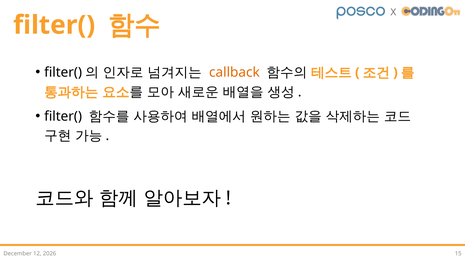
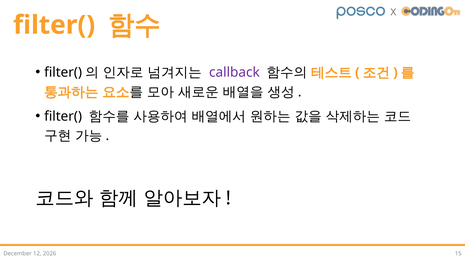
callback colour: orange -> purple
